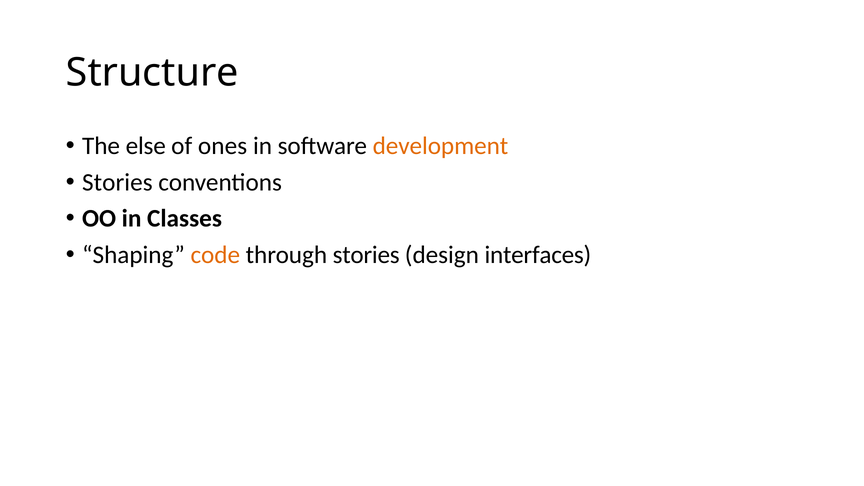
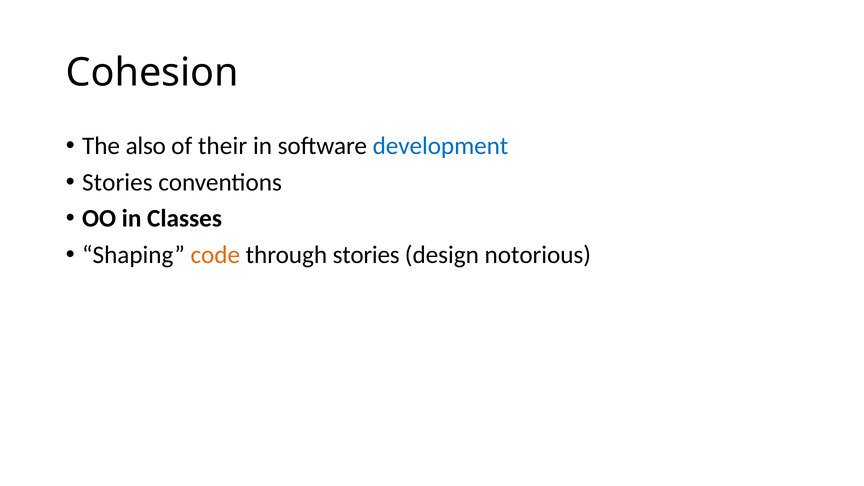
Structure: Structure -> Cohesion
else: else -> also
ones: ones -> their
development colour: orange -> blue
interfaces: interfaces -> notorious
